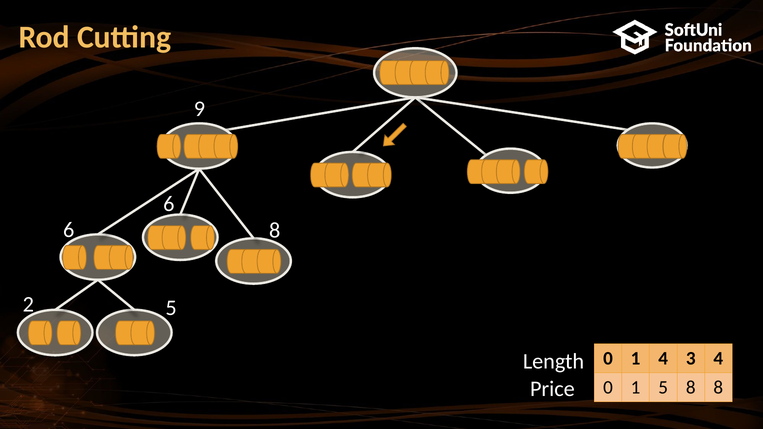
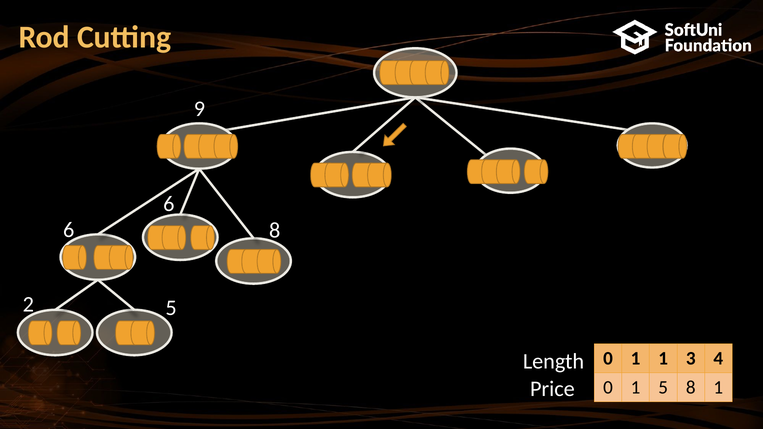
1 4: 4 -> 1
8 8: 8 -> 1
